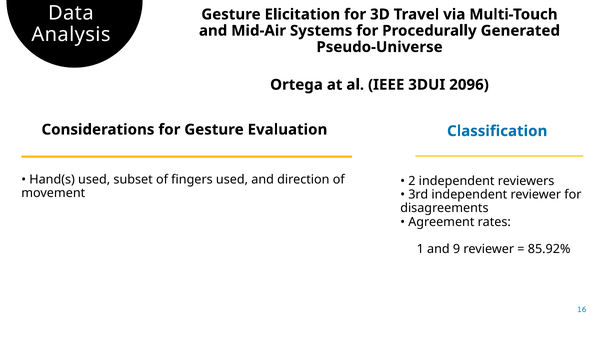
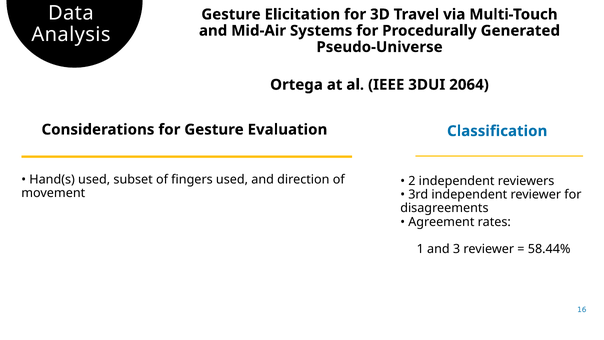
2096: 2096 -> 2064
9: 9 -> 3
85.92%: 85.92% -> 58.44%
